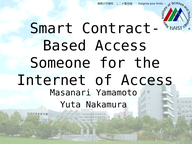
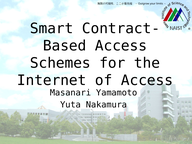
Someone: Someone -> Schemes
